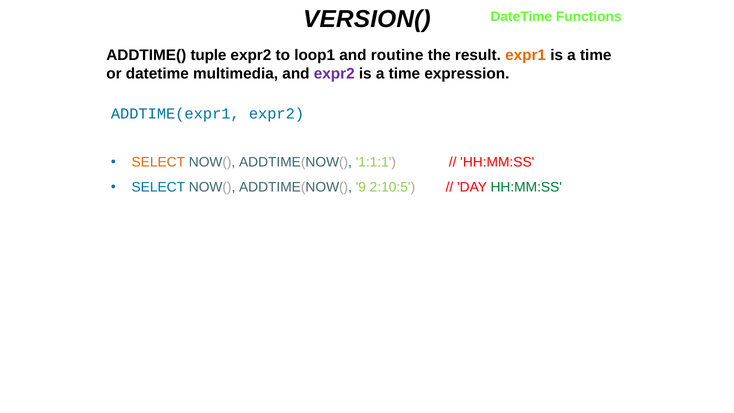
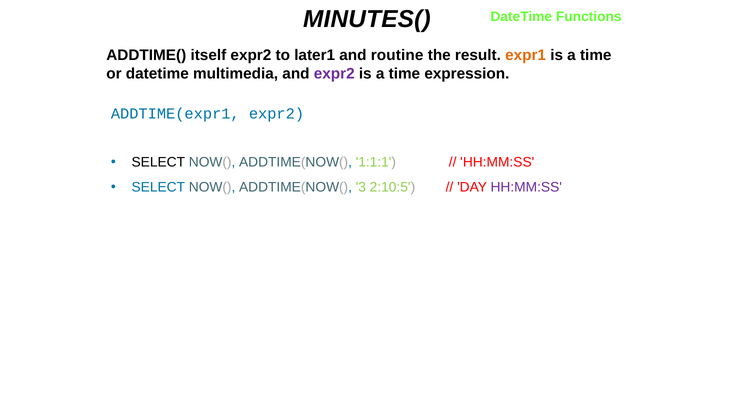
VERSION(: VERSION( -> MINUTES(
tuple: tuple -> itself
loop1: loop1 -> later1
SELECT at (158, 162) colour: orange -> black
9: 9 -> 3
HH:MM:SS at (526, 187) colour: green -> purple
